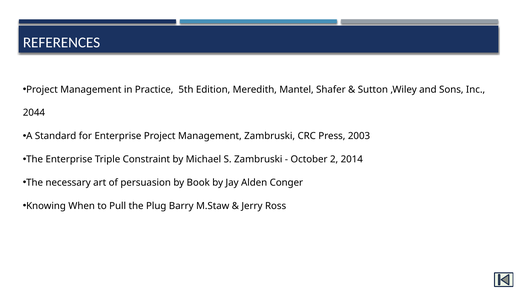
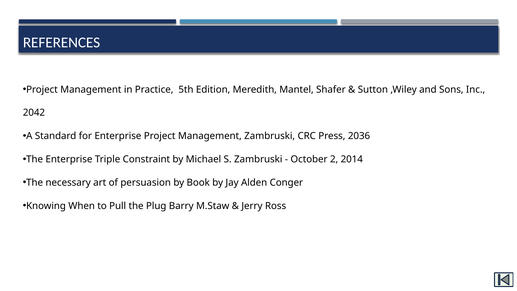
2044: 2044 -> 2042
2003: 2003 -> 2036
